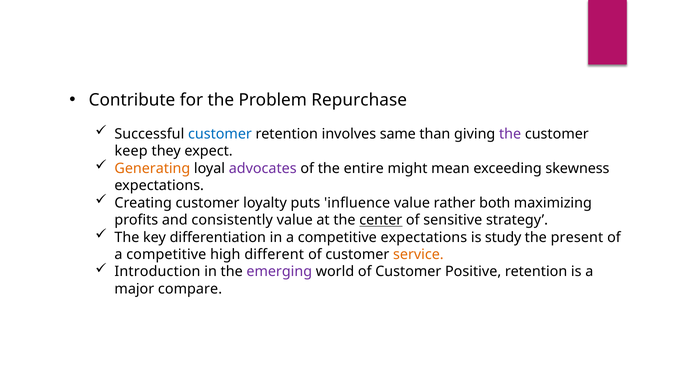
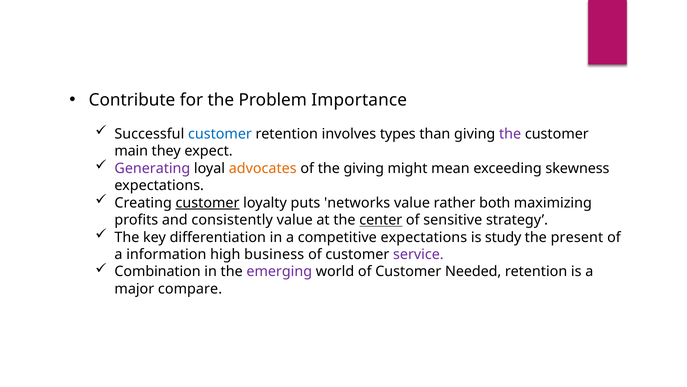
Repurchase: Repurchase -> Importance
same: same -> types
keep: keep -> main
Generating colour: orange -> purple
advocates colour: purple -> orange
the entire: entire -> giving
customer at (208, 203) underline: none -> present
influence: influence -> networks
competitive at (166, 254): competitive -> information
different: different -> business
service colour: orange -> purple
Introduction: Introduction -> Combination
Positive: Positive -> Needed
